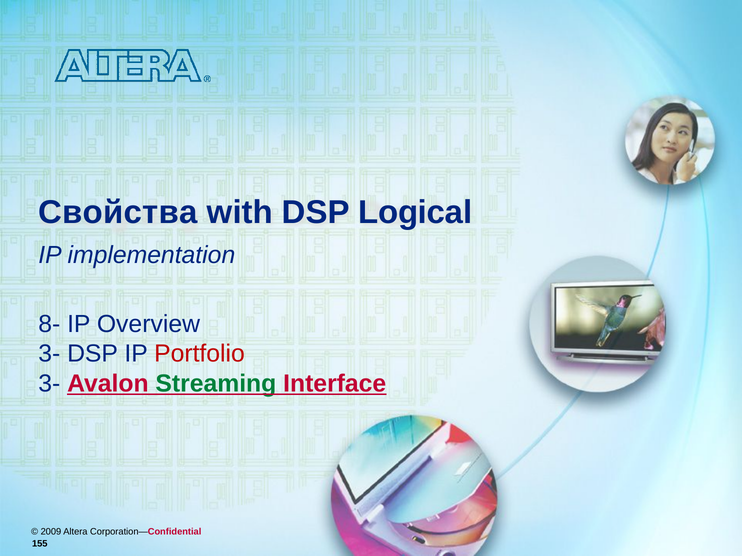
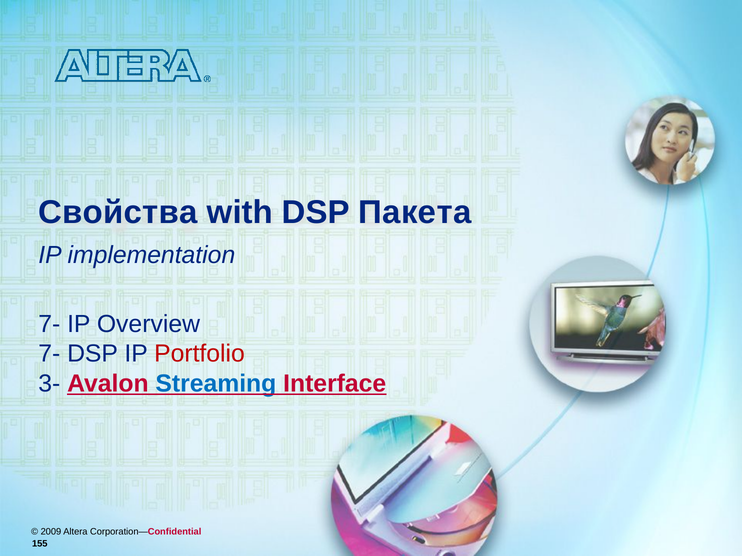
Logical: Logical -> Пакета
8- at (49, 324): 8- -> 7-
3- at (49, 354): 3- -> 7-
Streaming colour: green -> blue
